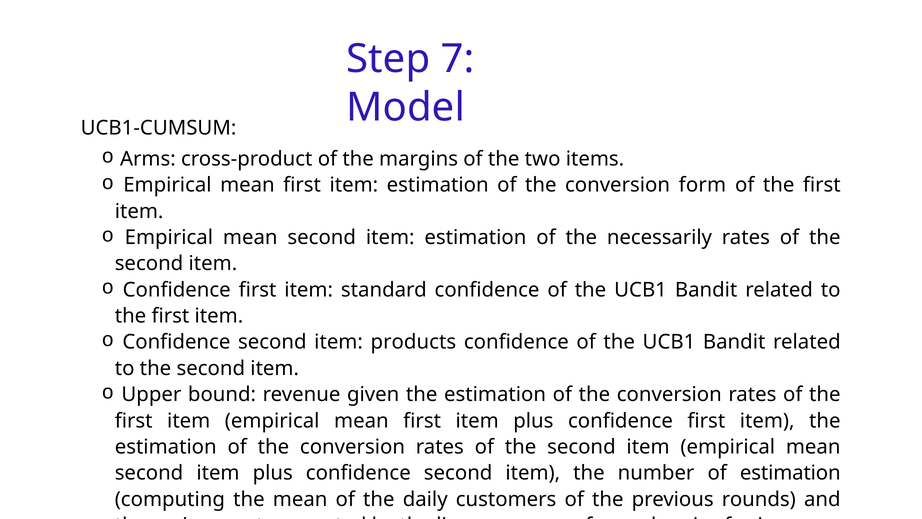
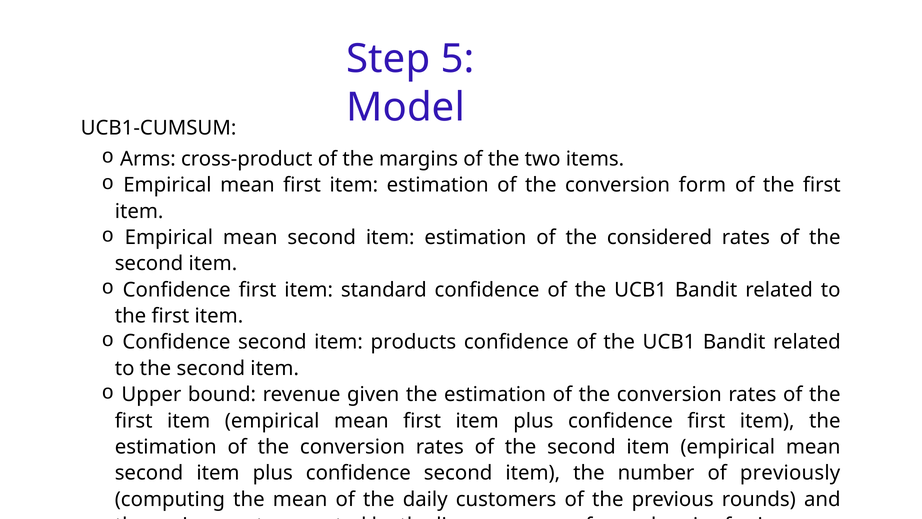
7: 7 -> 5
necessarily: necessarily -> considered
of estimation: estimation -> previously
